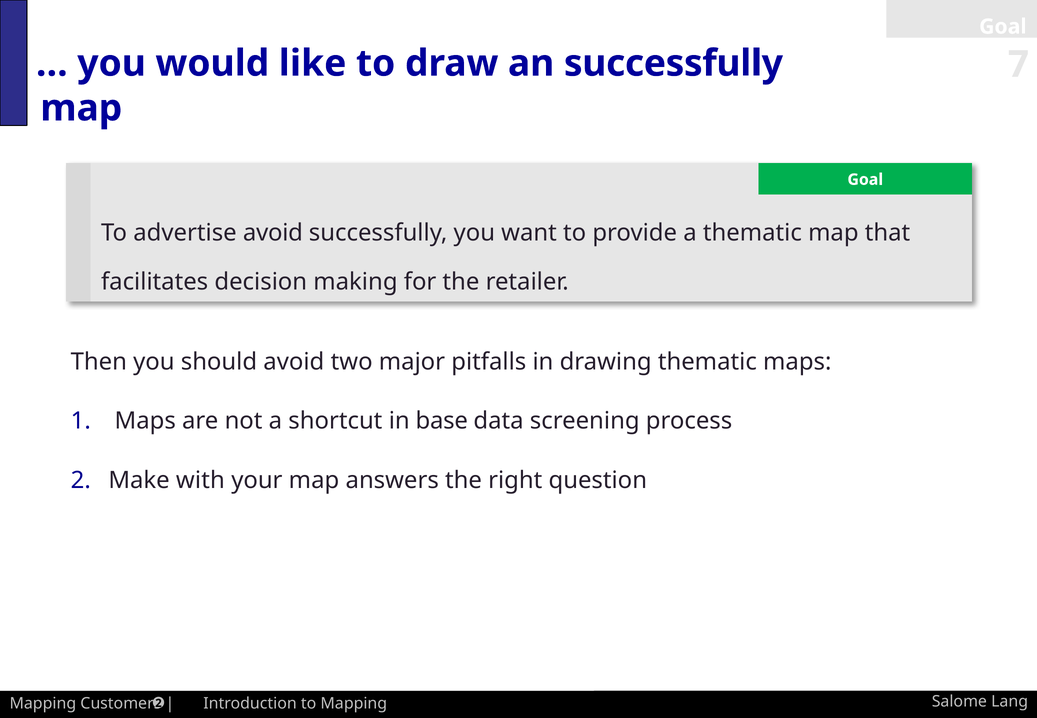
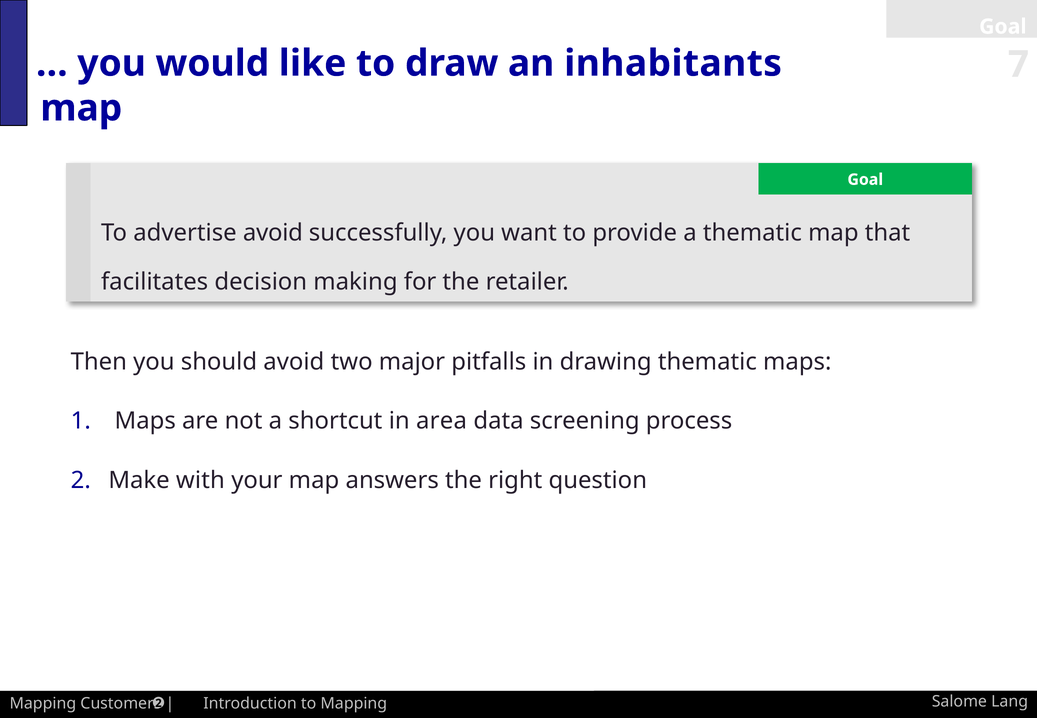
an successfully: successfully -> inhabitants
base: base -> area
